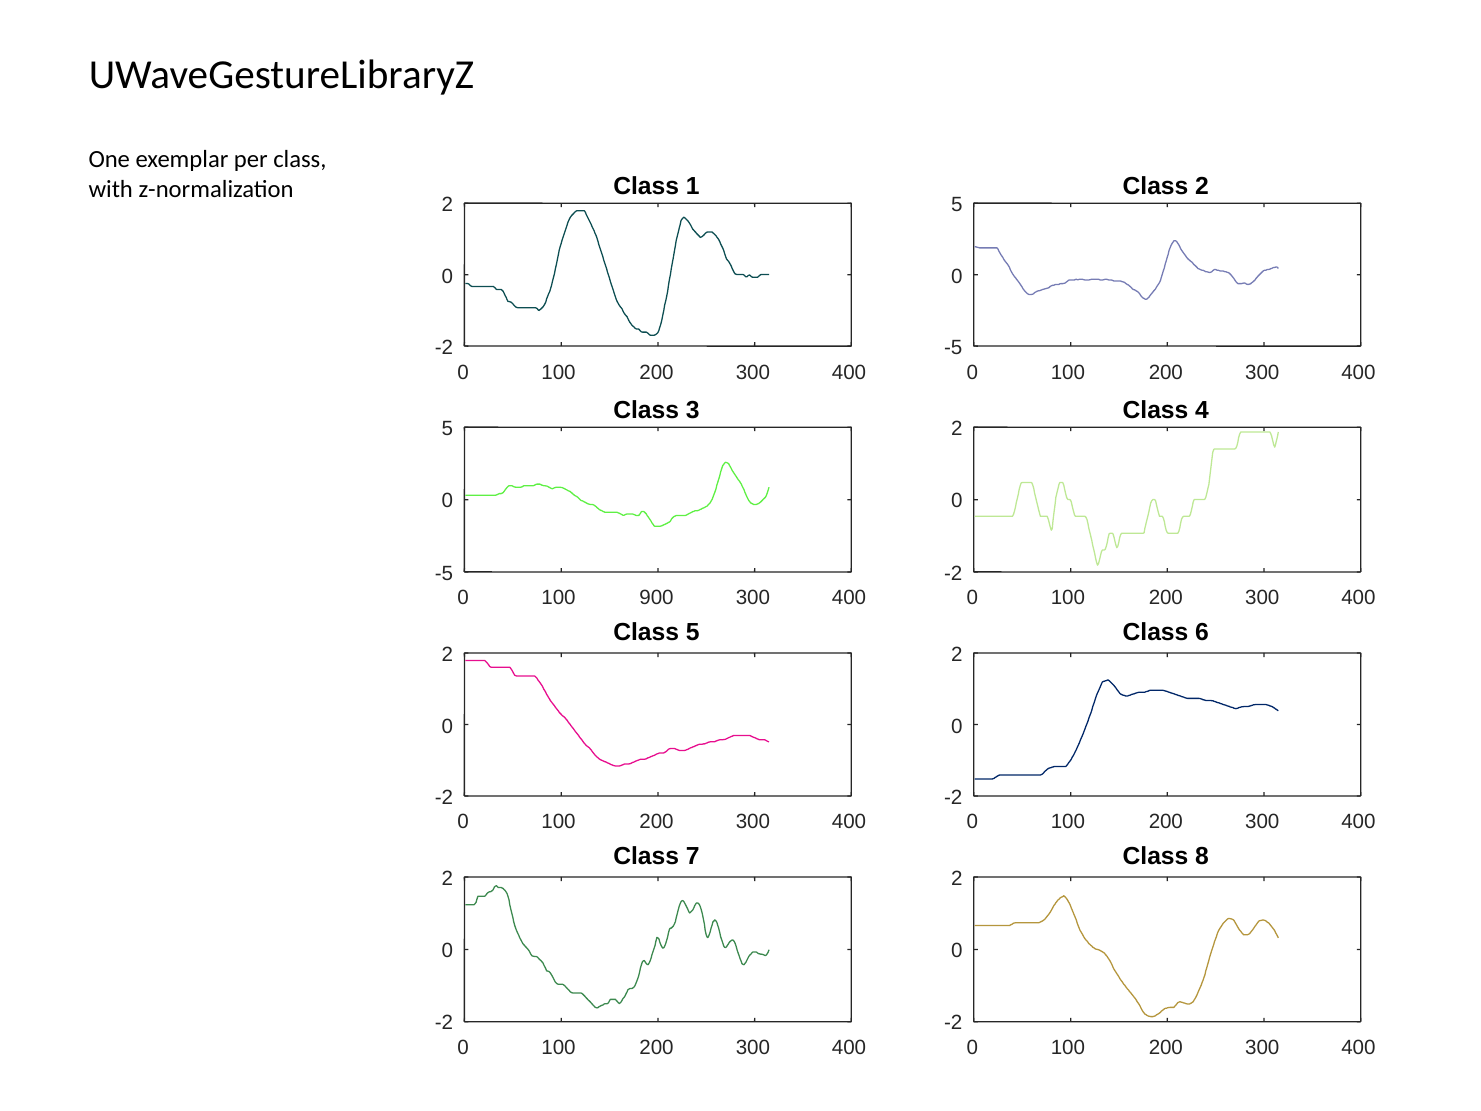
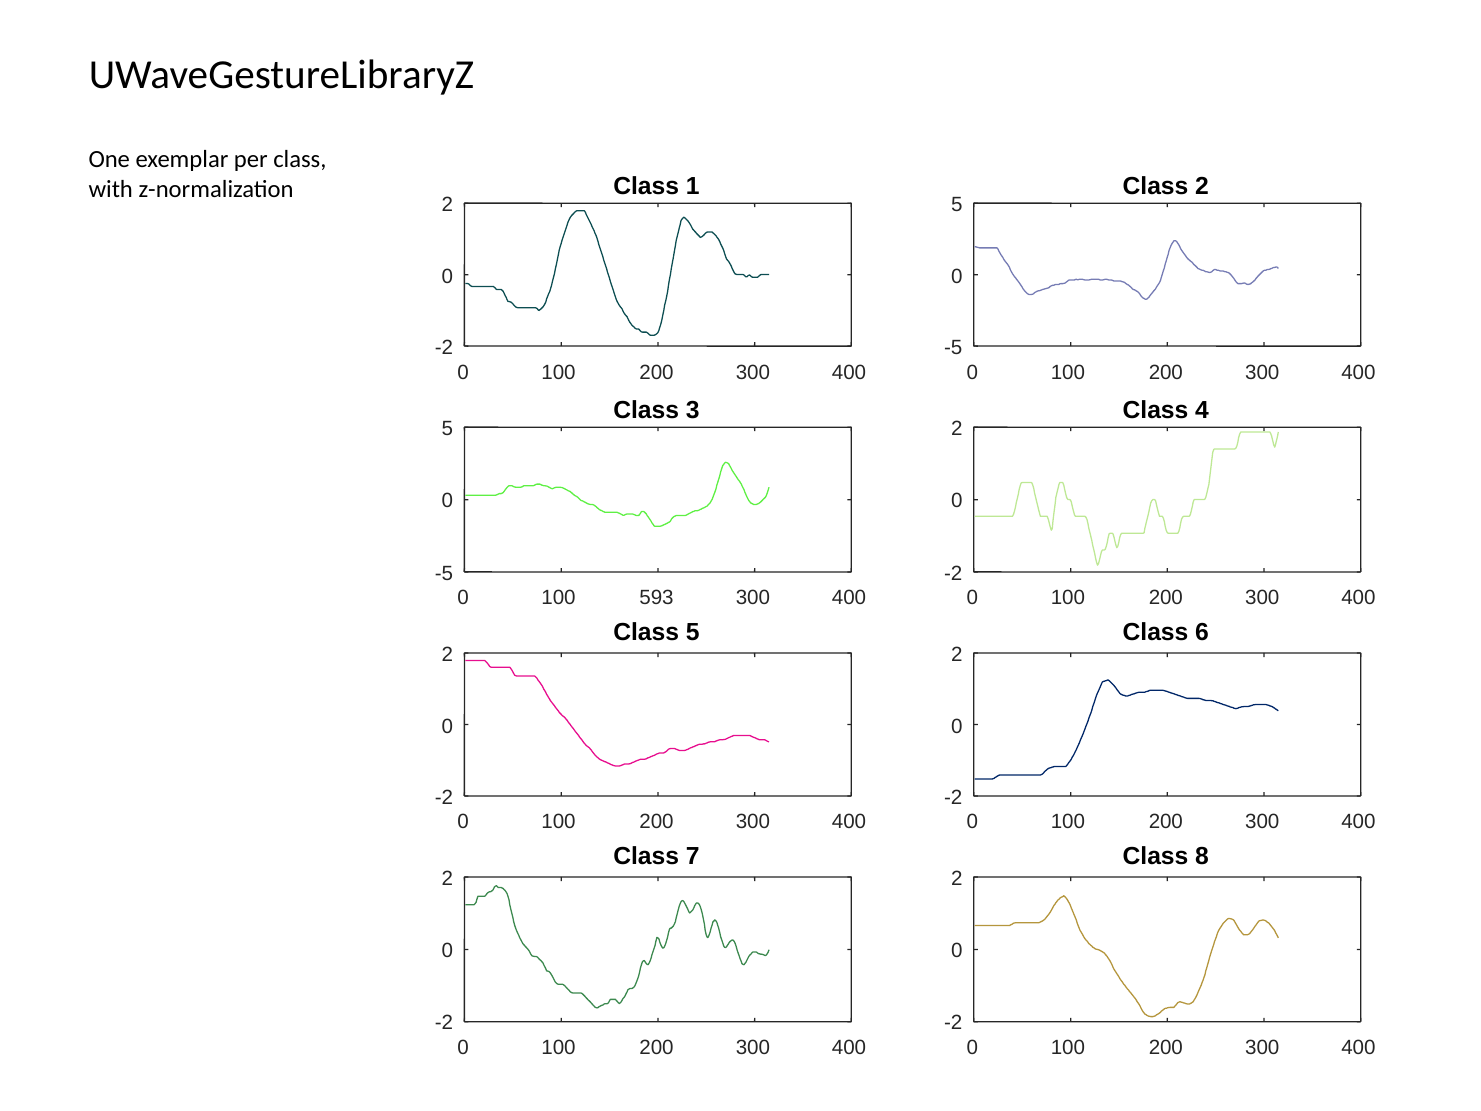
900: 900 -> 593
